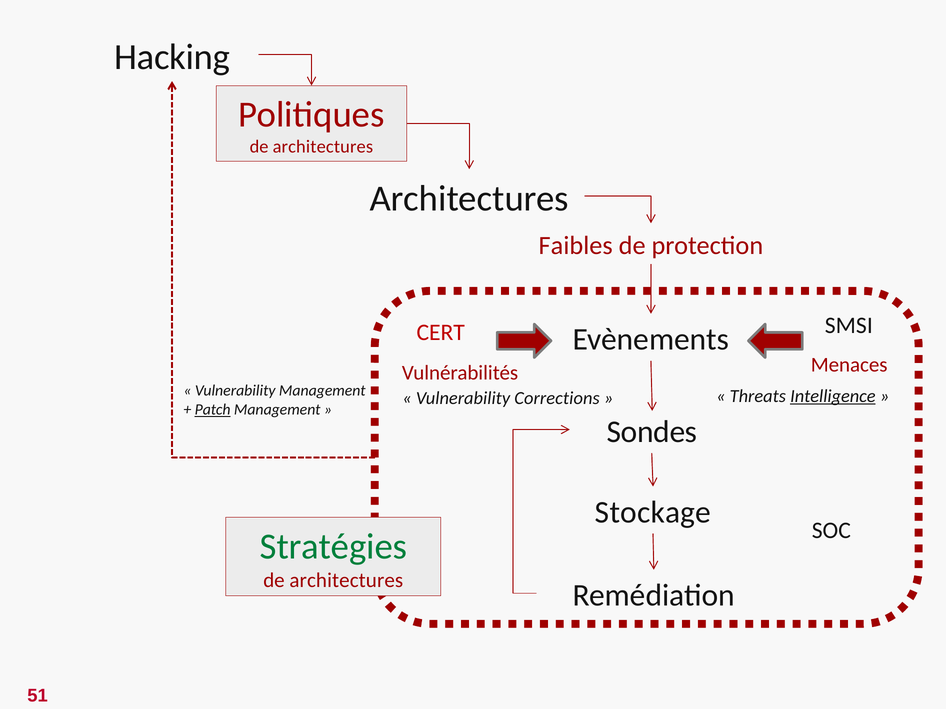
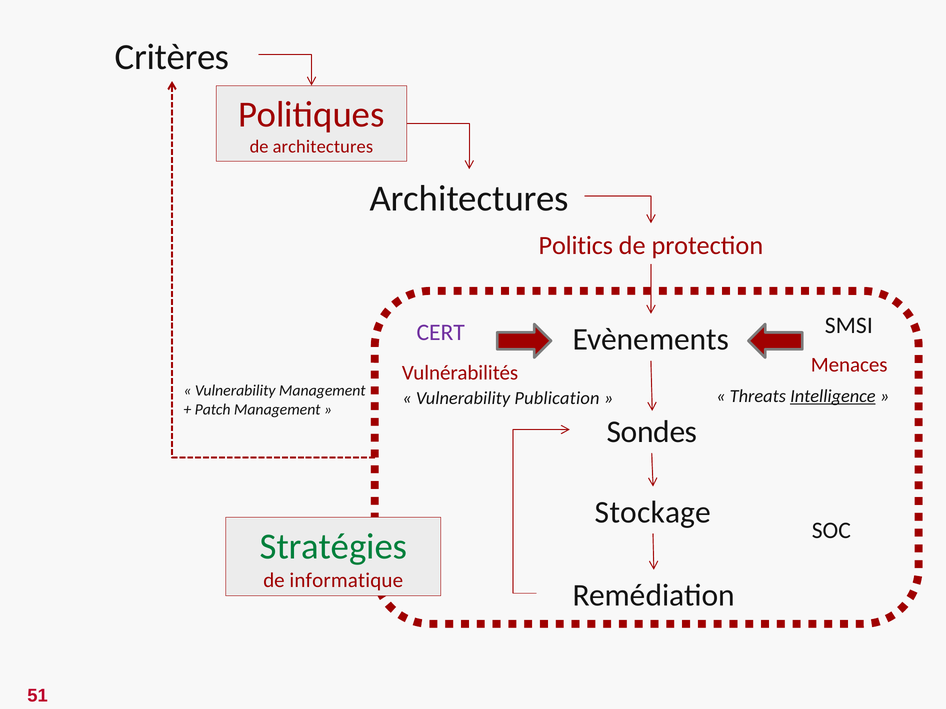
Hacking: Hacking -> Critères
Faibles: Faibles -> Politics
CERT colour: red -> purple
Corrections: Corrections -> Publication
Patch underline: present -> none
architectures at (346, 581): architectures -> informatique
